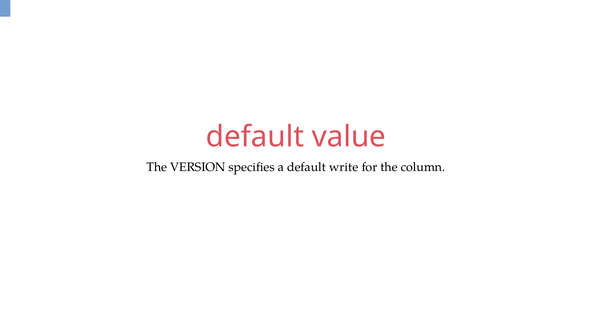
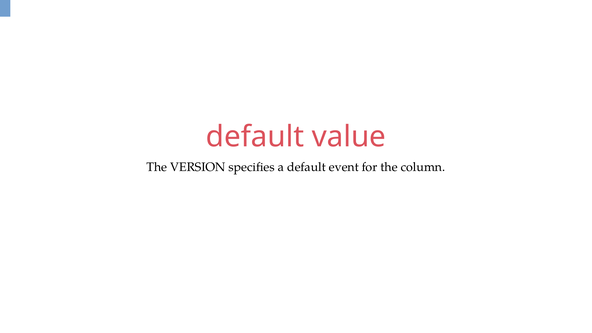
write: write -> event
